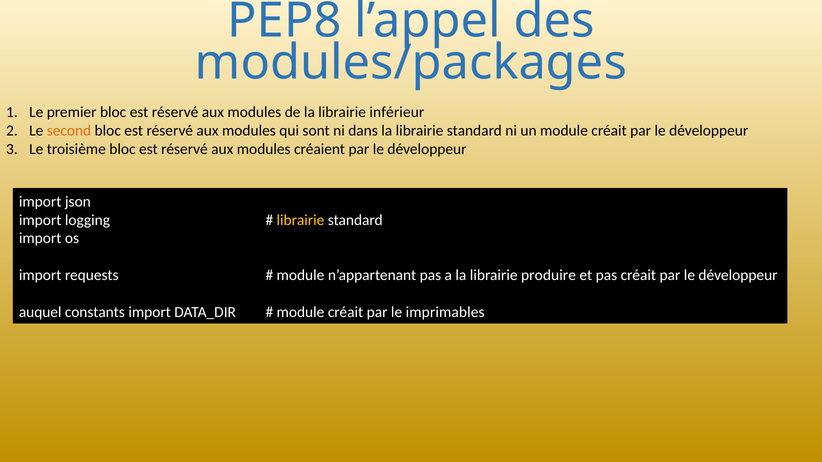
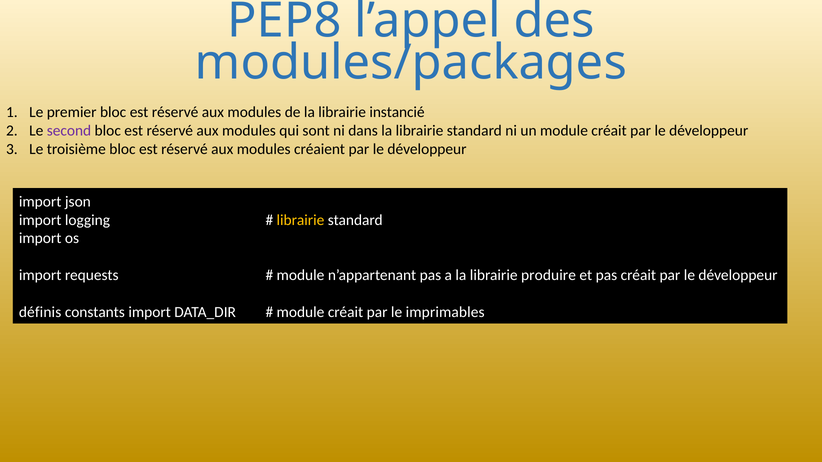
inférieur: inférieur -> instancié
second colour: orange -> purple
auquel: auquel -> définis
